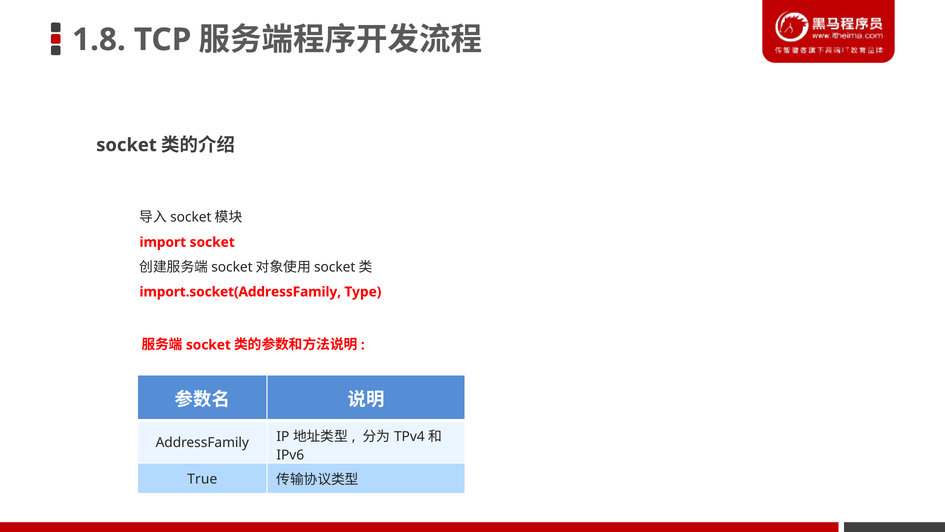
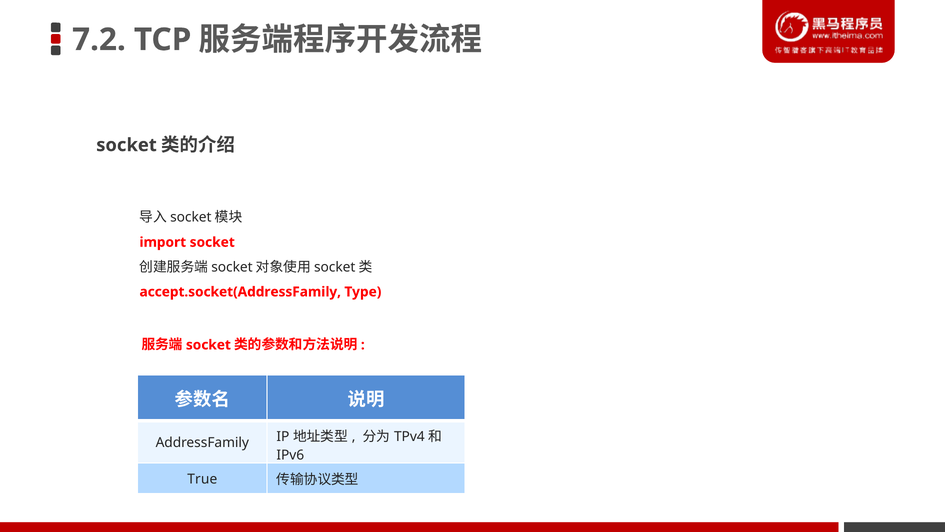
1.8: 1.8 -> 7.2
import.socket(AddressFamily: import.socket(AddressFamily -> accept.socket(AddressFamily
